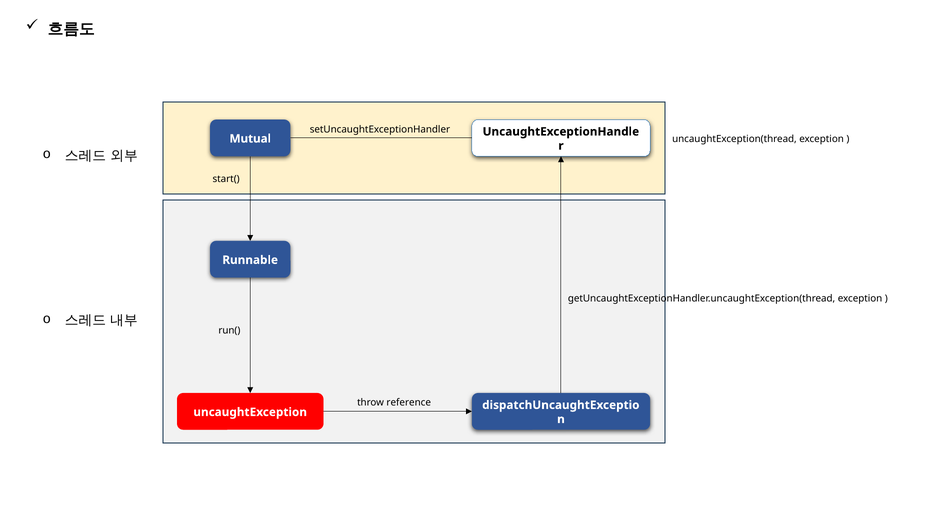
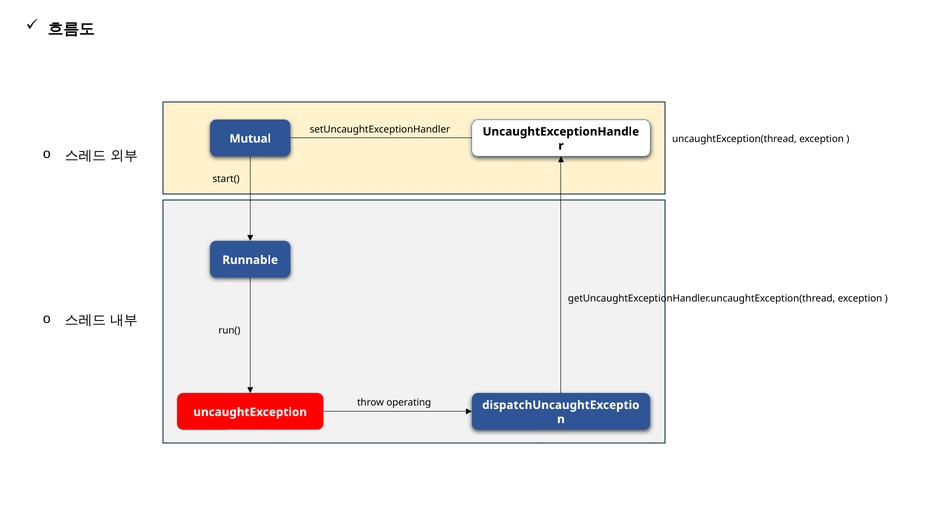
reference: reference -> operating
